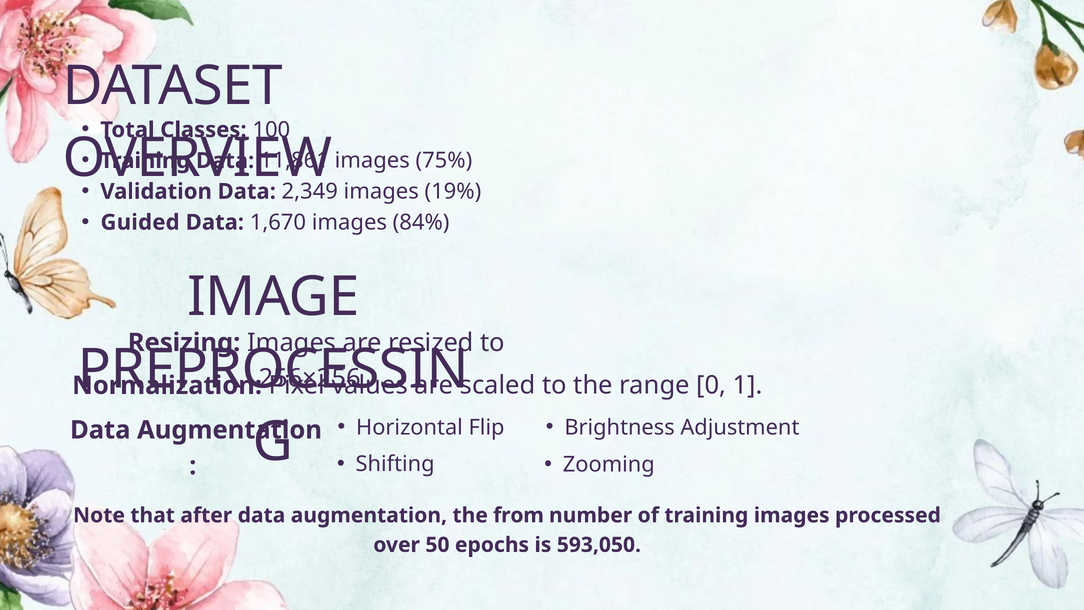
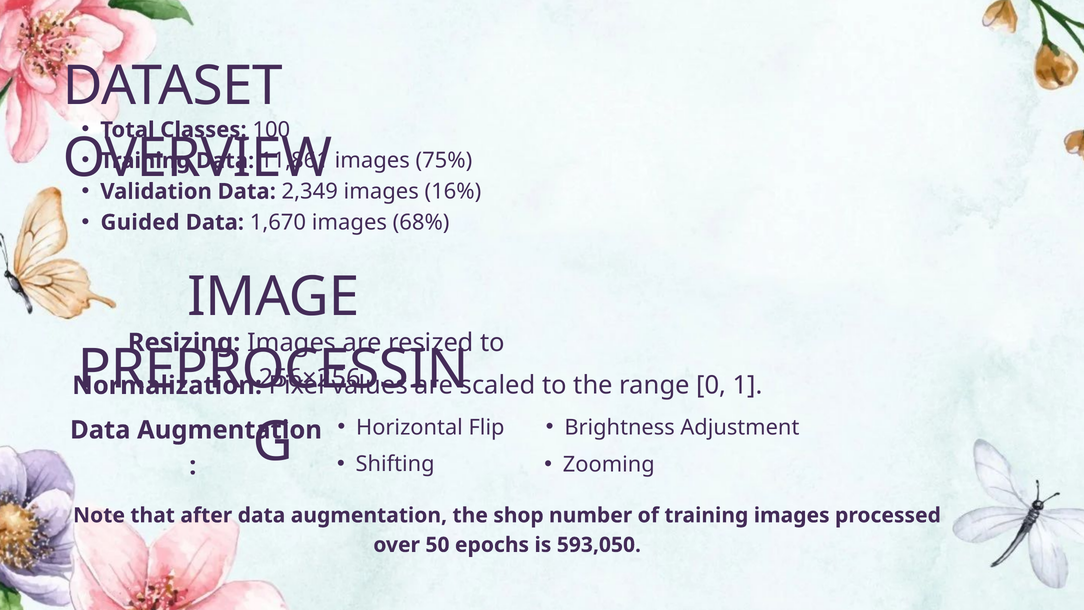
19%: 19% -> 16%
84%: 84% -> 68%
from: from -> shop
